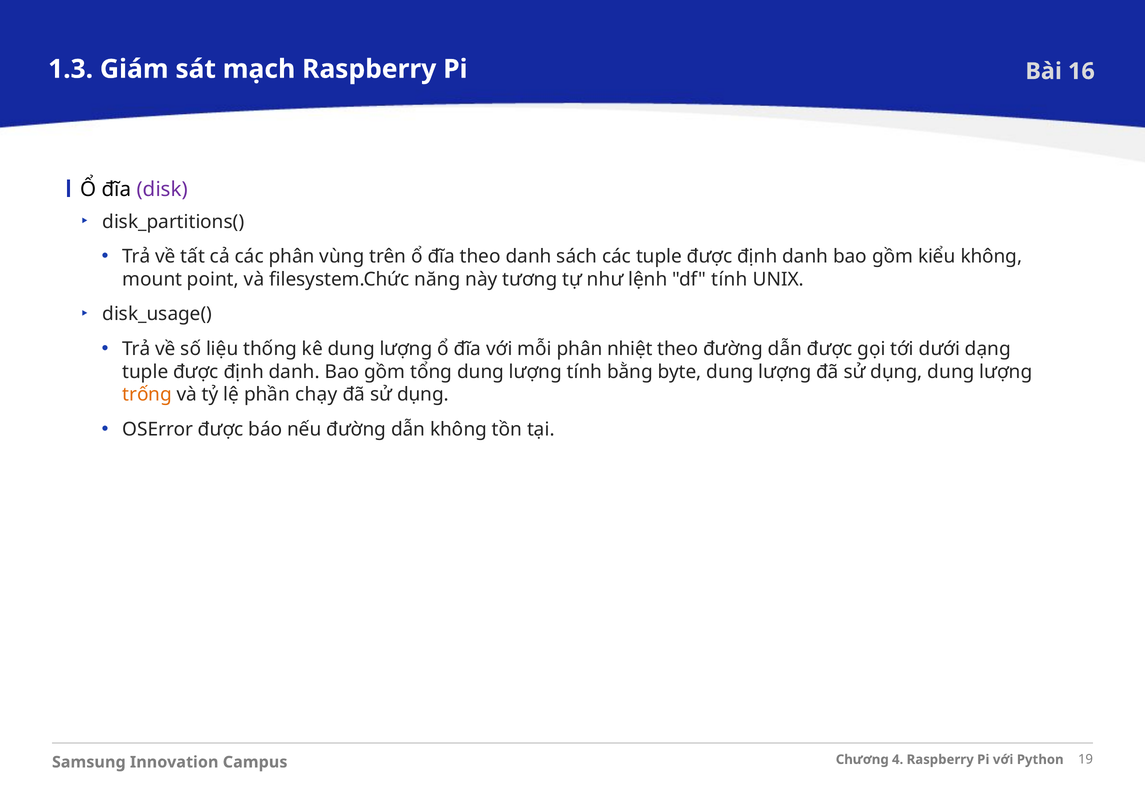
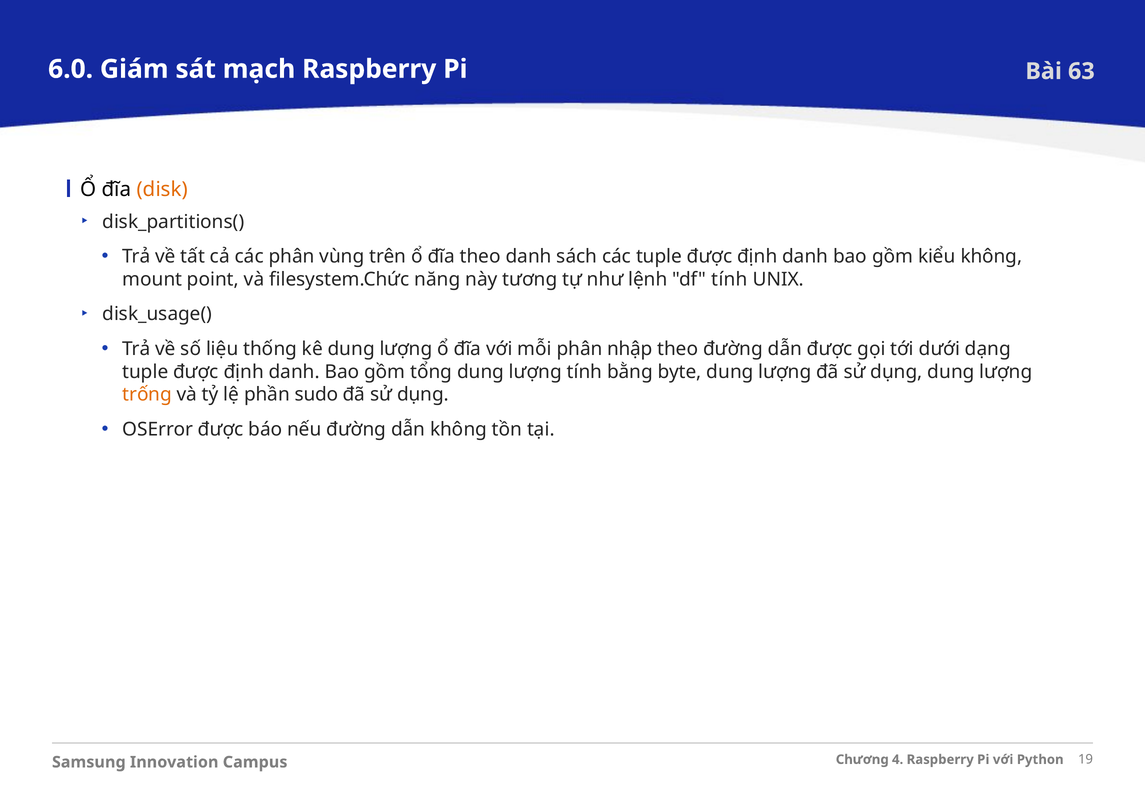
1.3: 1.3 -> 6.0
16: 16 -> 63
disk colour: purple -> orange
nhiệt: nhiệt -> nhập
chạy: chạy -> sudo
